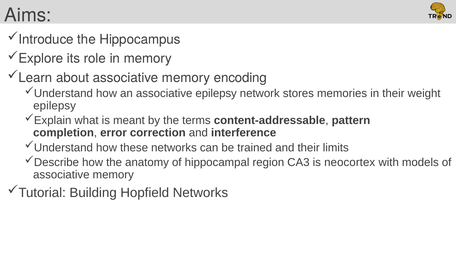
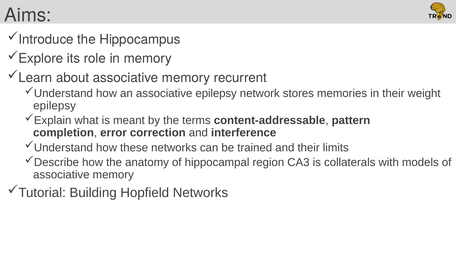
encoding: encoding -> recurrent
neocortex: neocortex -> collaterals
